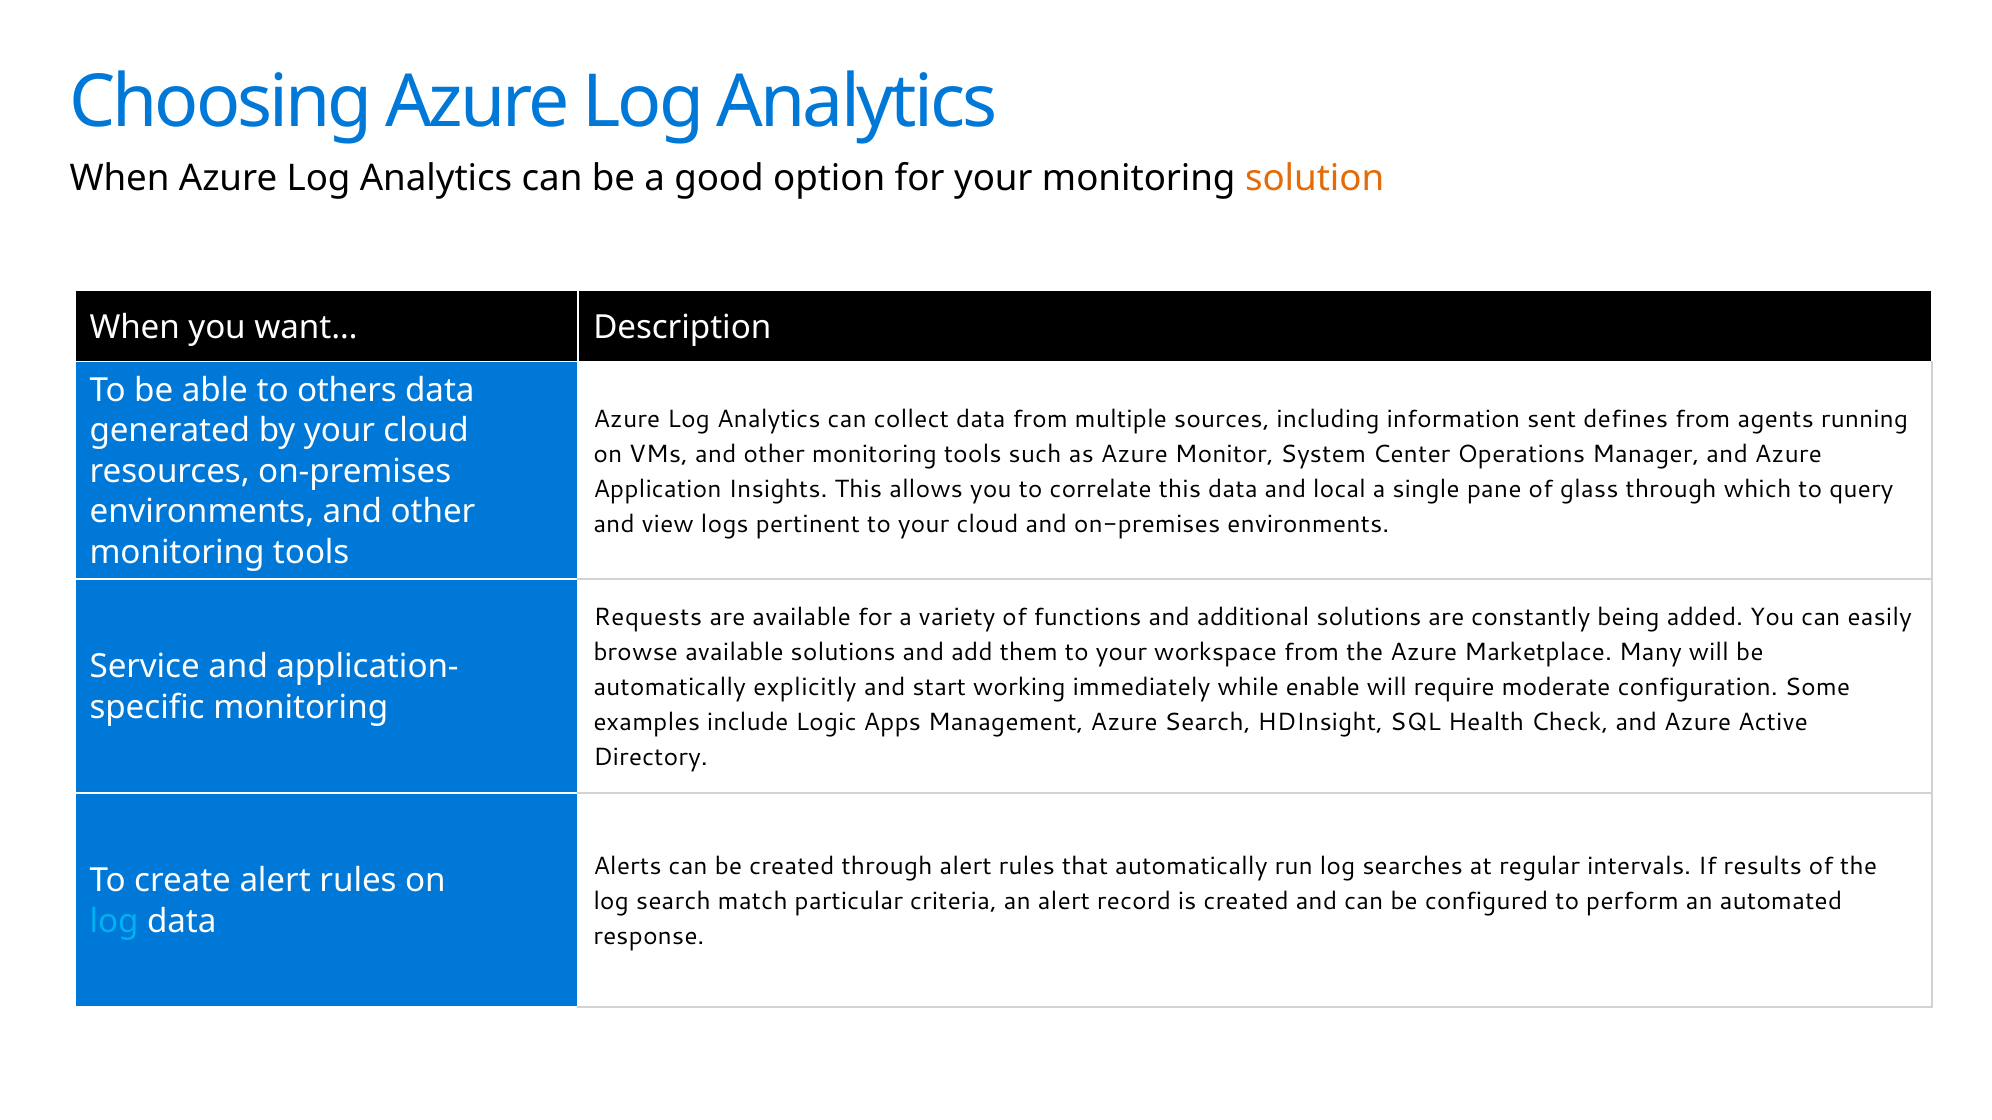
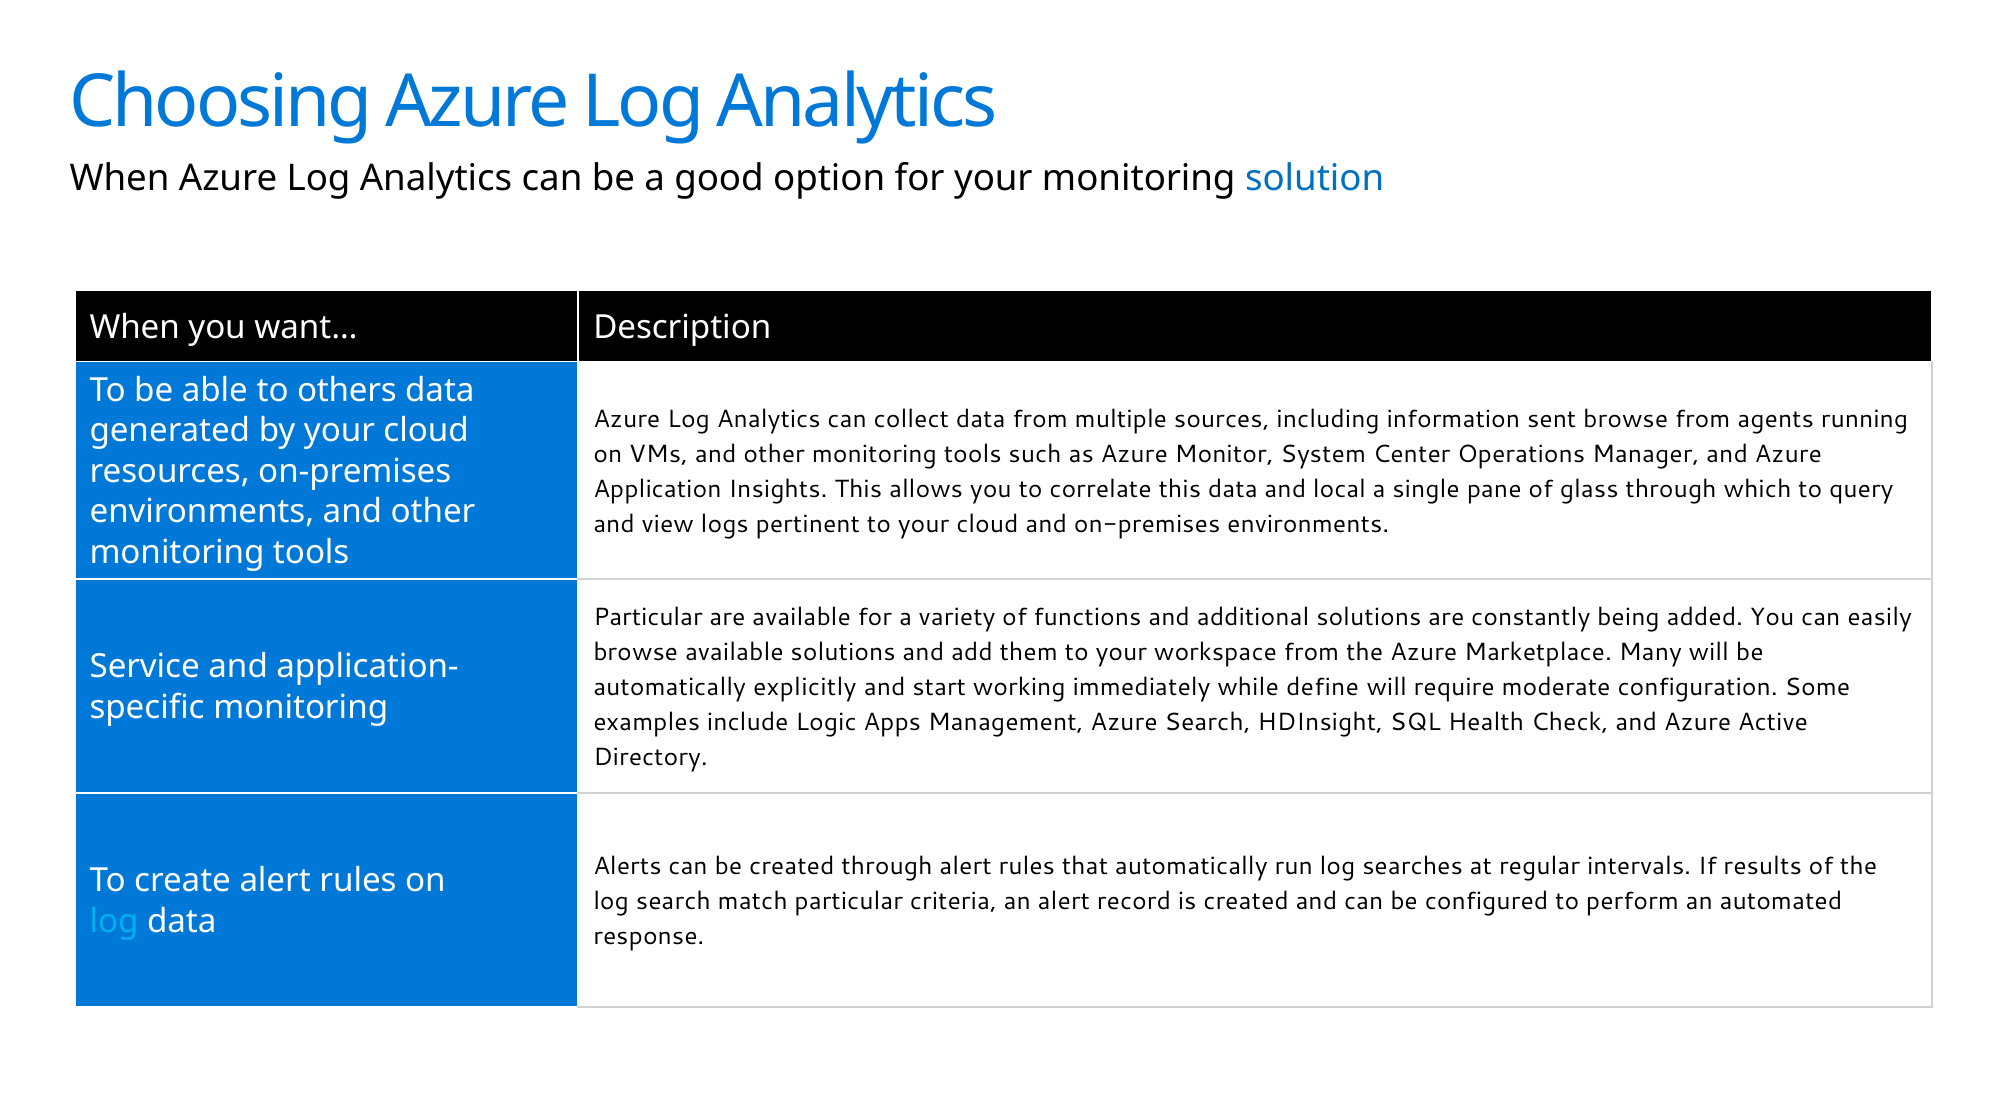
solution colour: orange -> blue
sent defines: defines -> browse
Requests at (648, 617): Requests -> Particular
enable: enable -> define
